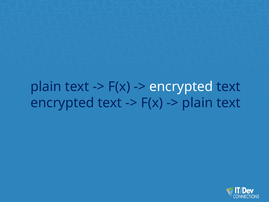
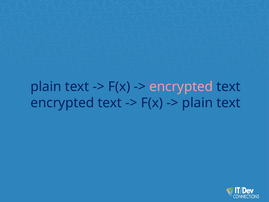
encrypted at (181, 87) colour: white -> pink
